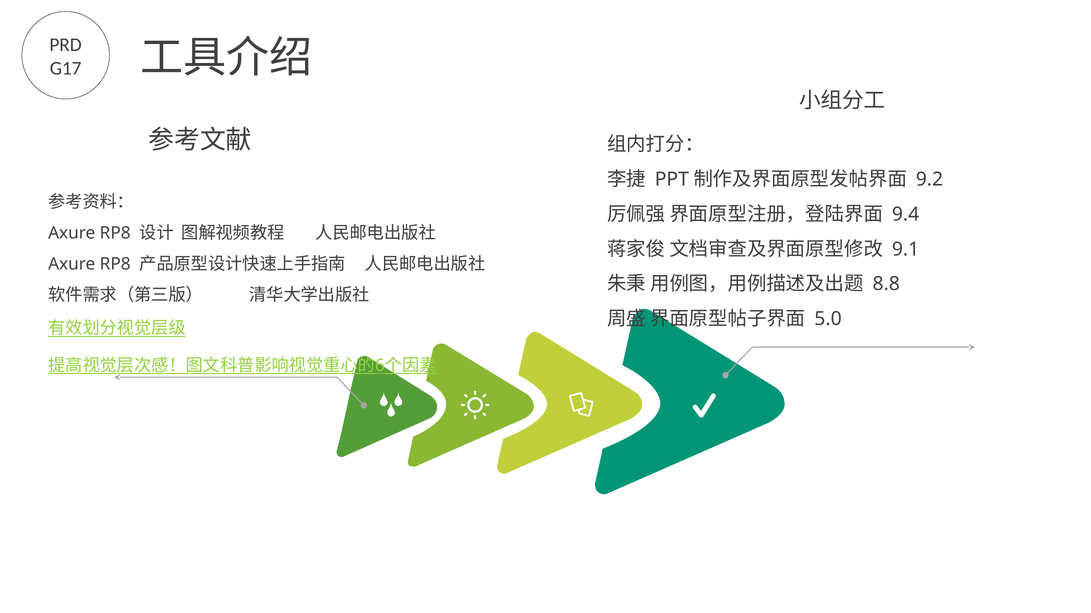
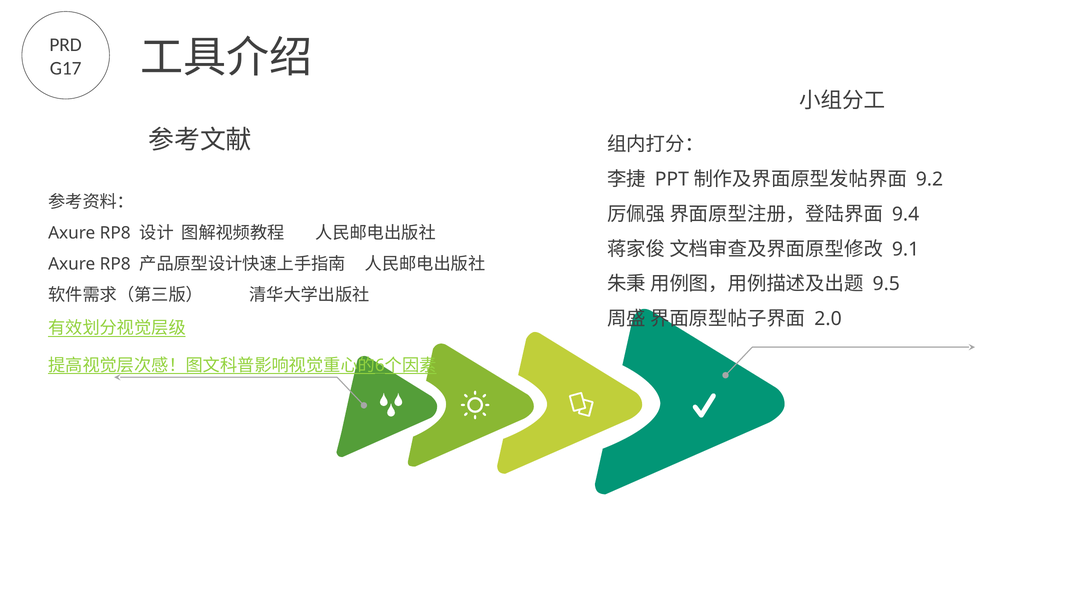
8.8: 8.8 -> 9.5
5.0: 5.0 -> 2.0
